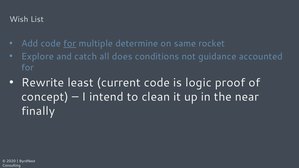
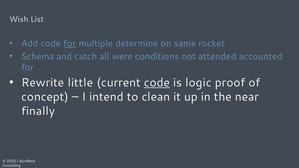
Explore: Explore -> Schema
does: does -> were
guidance: guidance -> attended
least: least -> little
code at (157, 83) underline: none -> present
